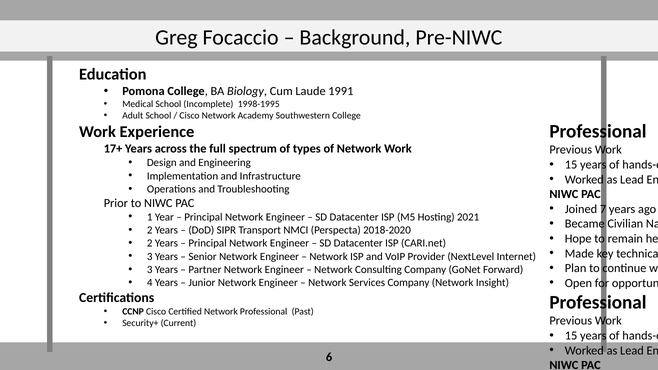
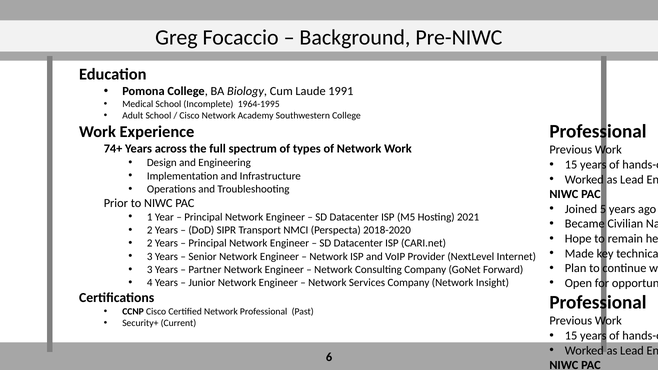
1998-1995: 1998-1995 -> 1964-1995
17+: 17+ -> 74+
7: 7 -> 5
